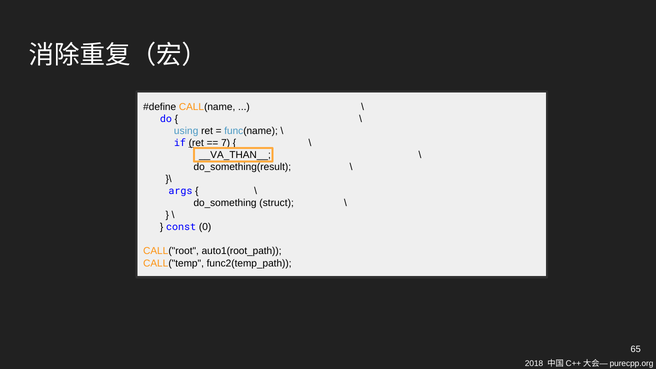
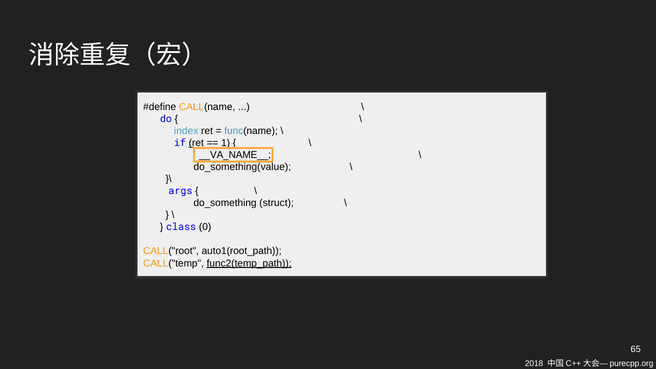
using: using -> index
7: 7 -> 1
__VA_THAN__: __VA_THAN__ -> __VA_NAME__
do_something(result: do_something(result -> do_something(value
const: const -> class
func2(temp_path underline: none -> present
